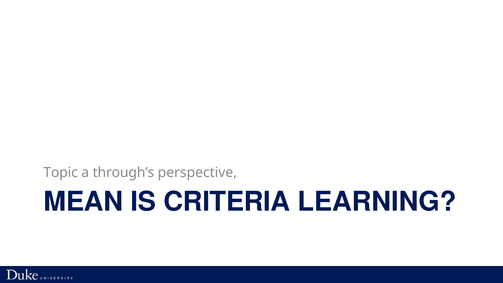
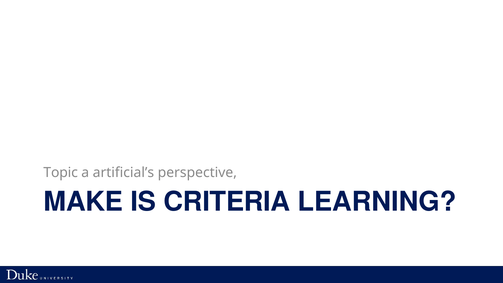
through’s: through’s -> artificial’s
MEAN: MEAN -> MAKE
